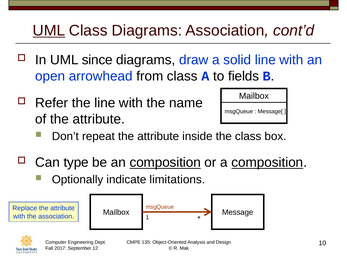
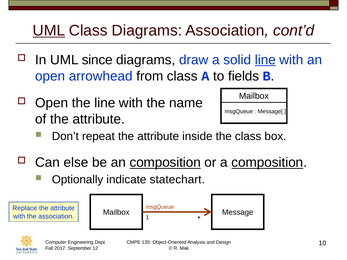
line at (265, 60) underline: none -> present
Refer at (52, 103): Refer -> Open
type: type -> else
limitations: limitations -> statechart
